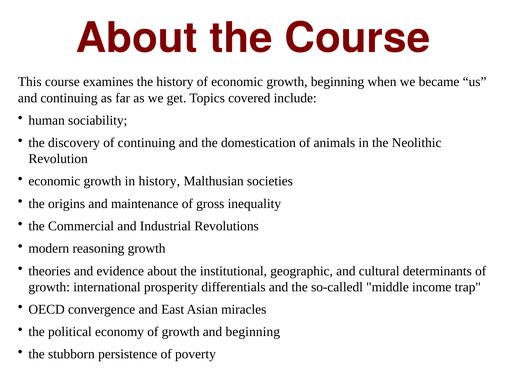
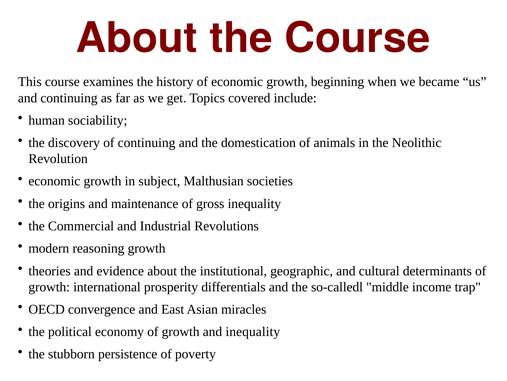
in history: history -> subject
and beginning: beginning -> inequality
